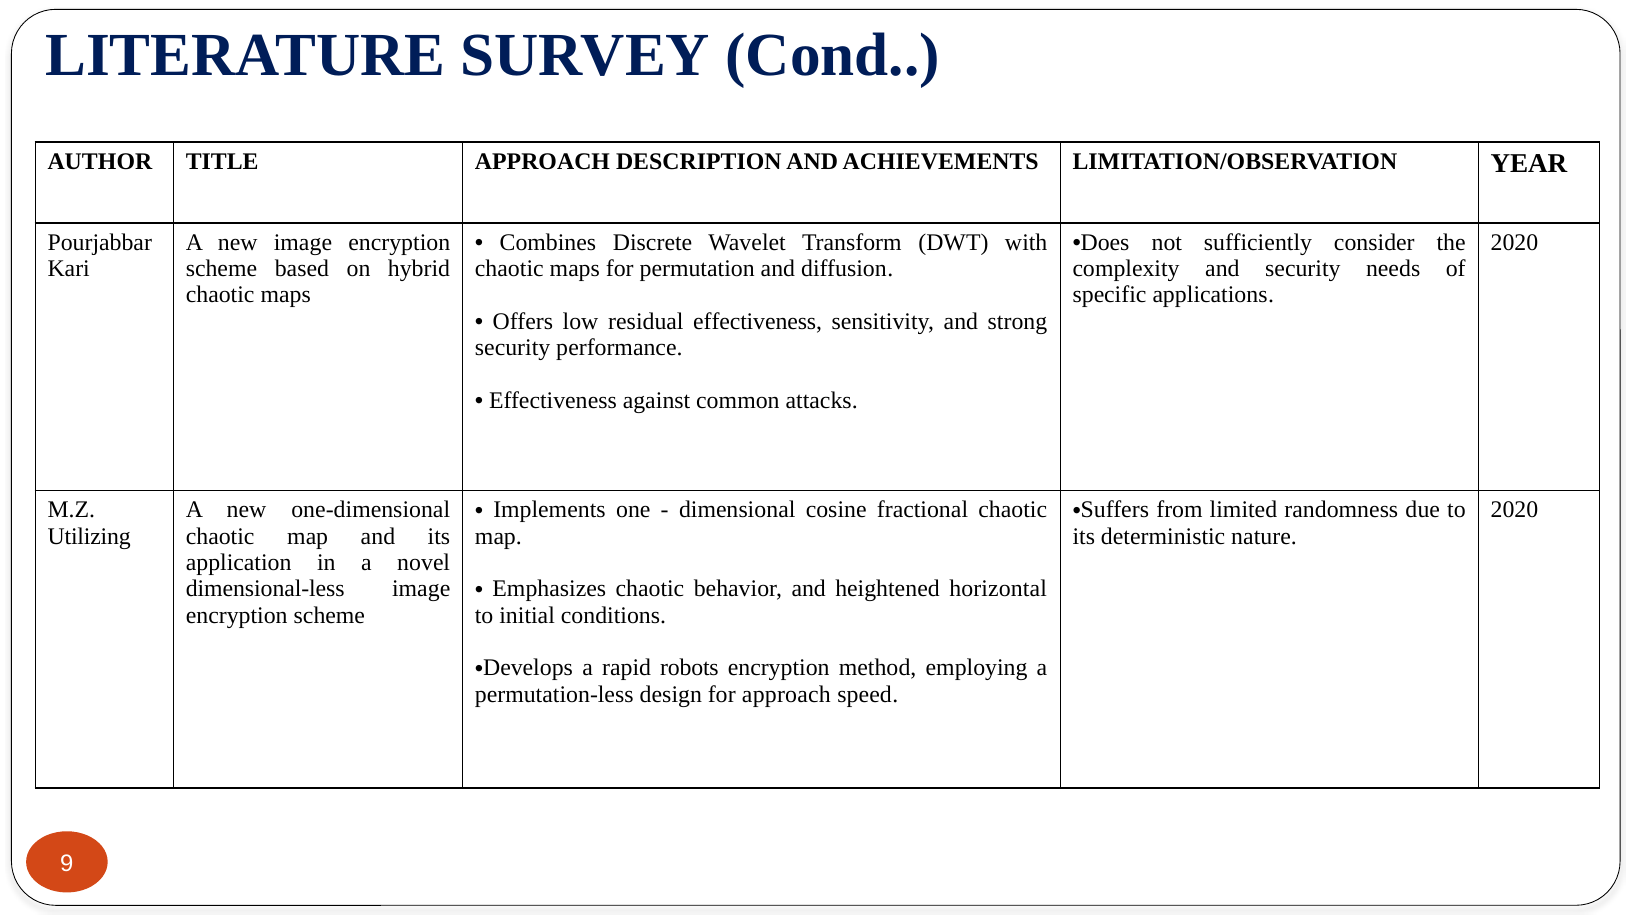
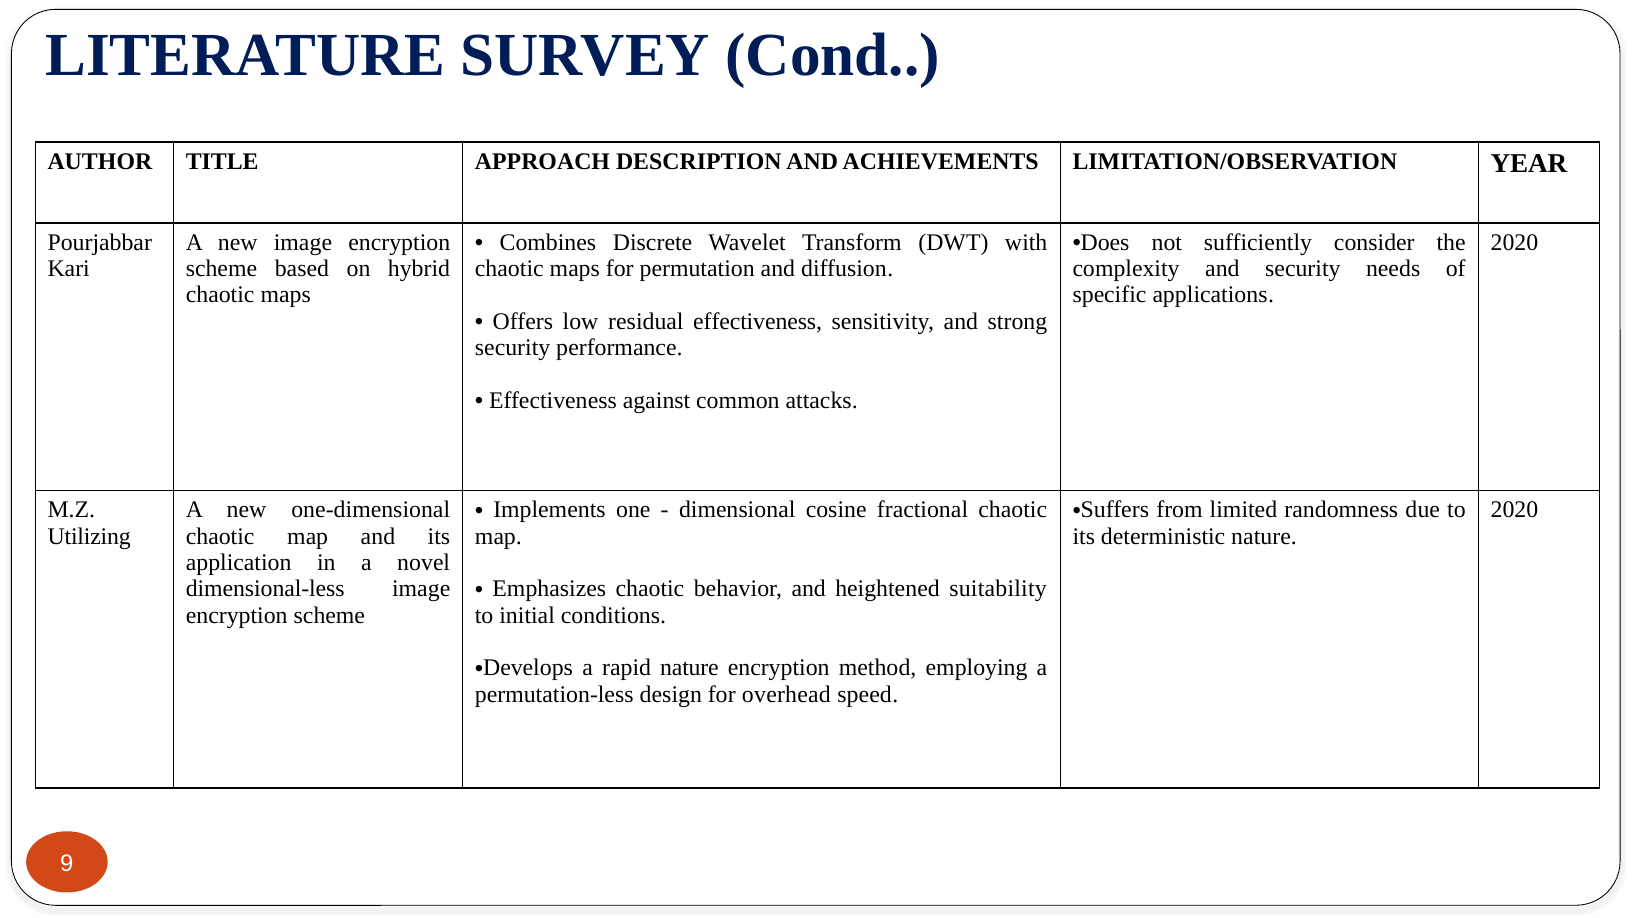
horizontal: horizontal -> suitability
rapid robots: robots -> nature
for approach: approach -> overhead
